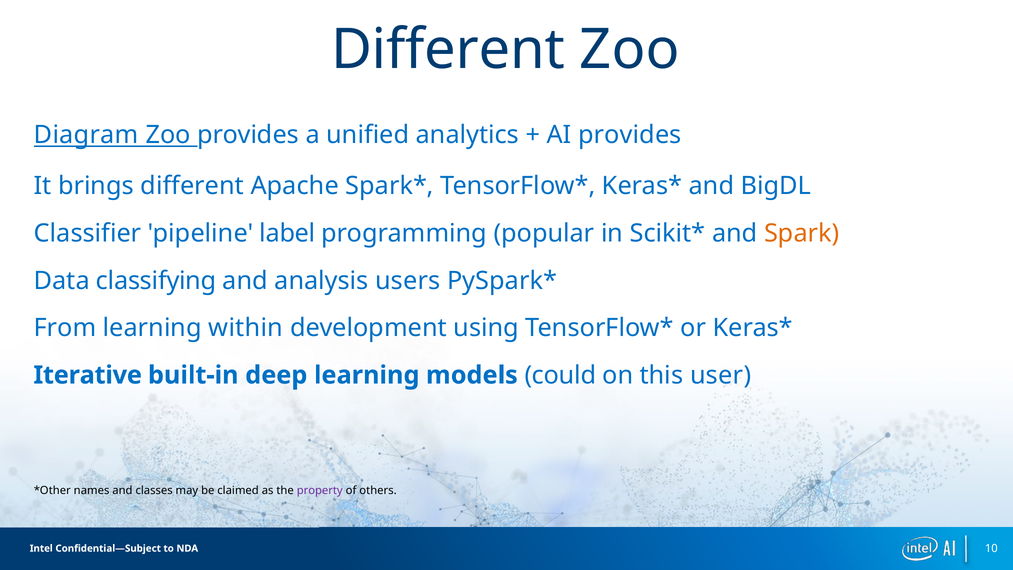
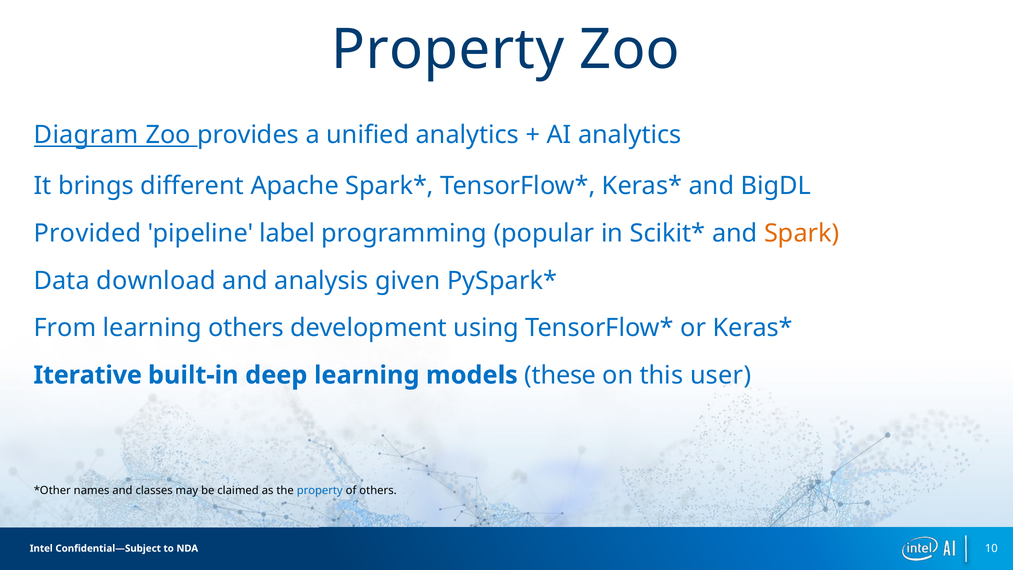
Different at (448, 50): Different -> Property
AI provides: provides -> analytics
Classifier: Classifier -> Provided
classifying: classifying -> download
users: users -> given
learning within: within -> others
could: could -> these
property at (320, 490) colour: purple -> blue
